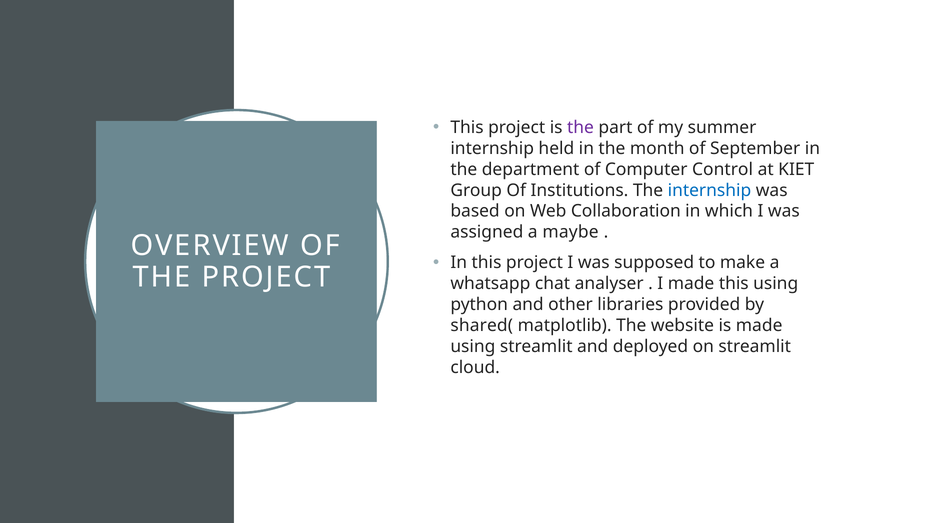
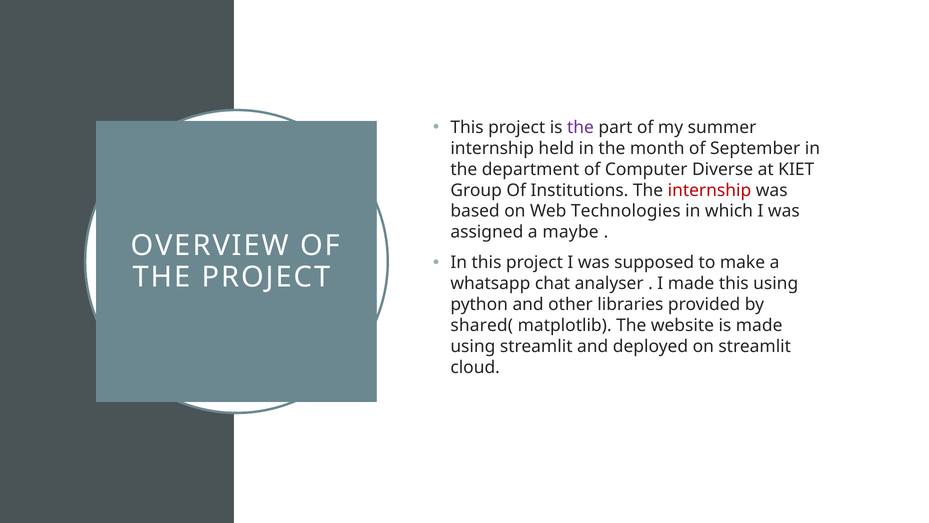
Control: Control -> Diverse
internship at (709, 190) colour: blue -> red
Collaboration: Collaboration -> Technologies
